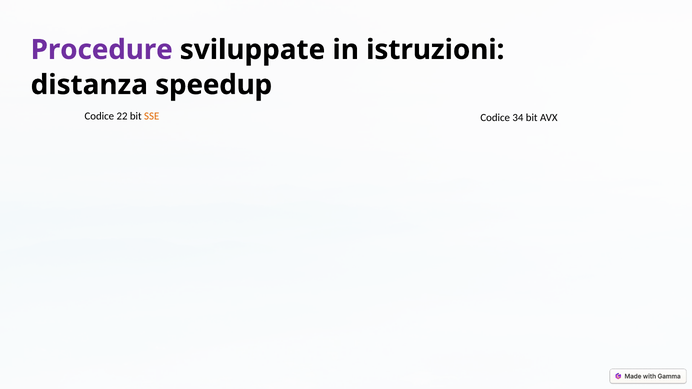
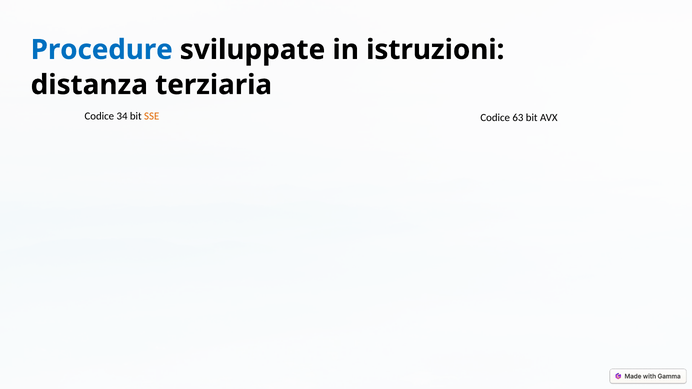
Procedure colour: purple -> blue
speedup: speedup -> terziaria
22: 22 -> 34
34: 34 -> 63
